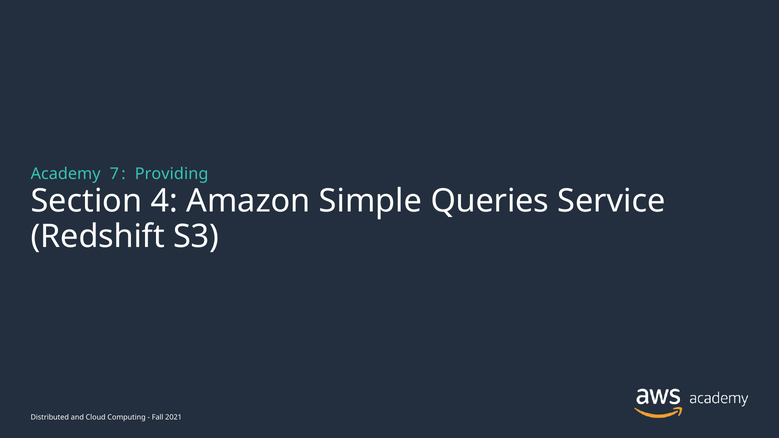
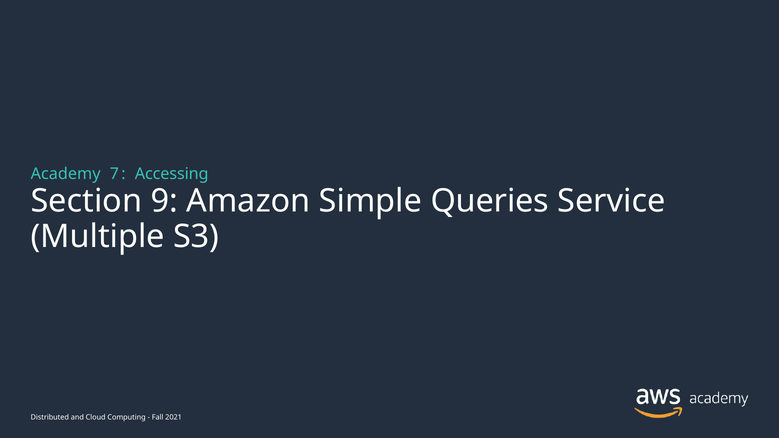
Providing: Providing -> Accessing
4: 4 -> 9
Redshift: Redshift -> Multiple
